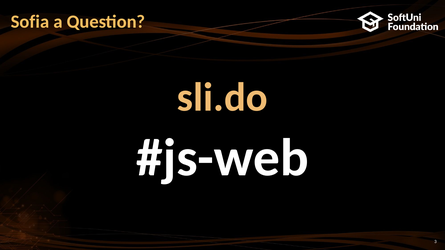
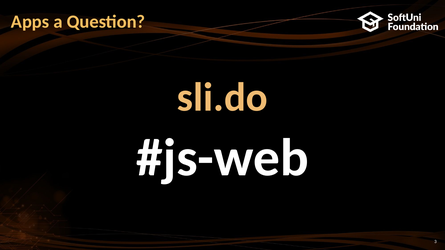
Sofia: Sofia -> Apps
